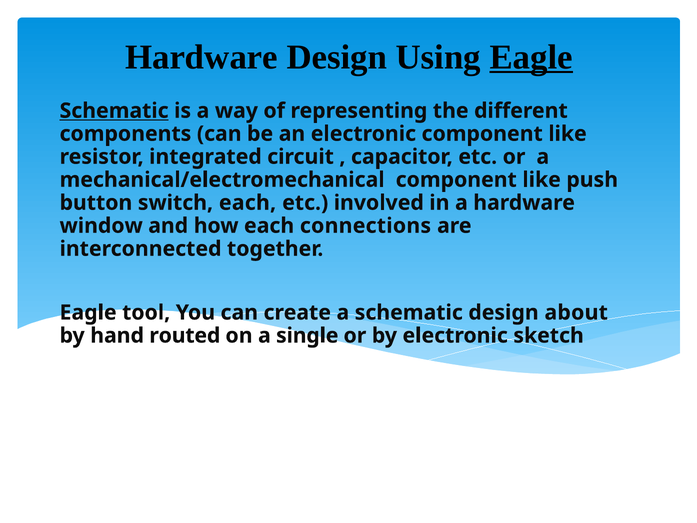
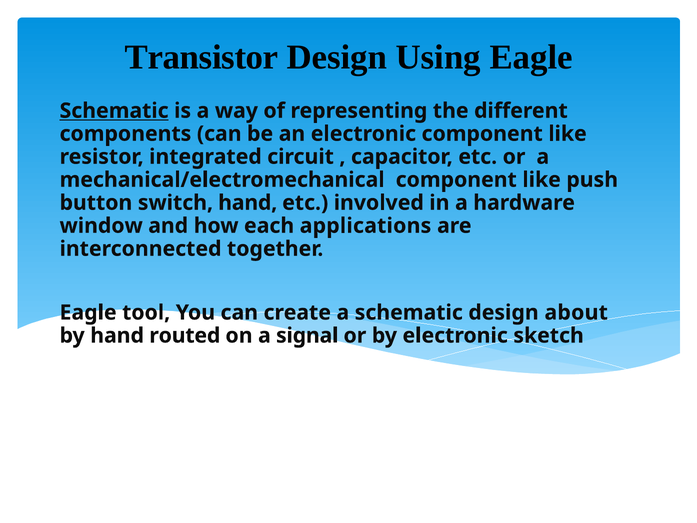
Hardware at (201, 57): Hardware -> Transistor
Eagle at (531, 57) underline: present -> none
switch each: each -> hand
connections: connections -> applications
single: single -> signal
